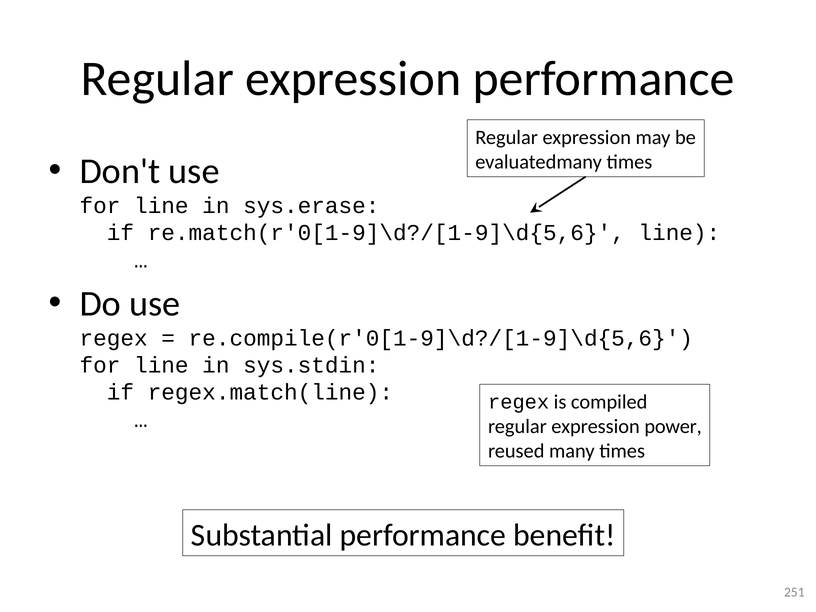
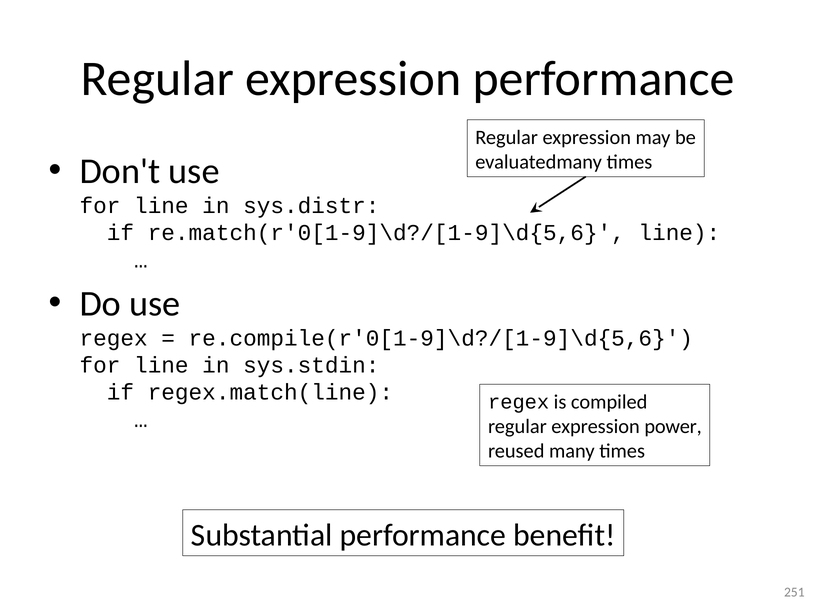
sys.erase: sys.erase -> sys.distr
